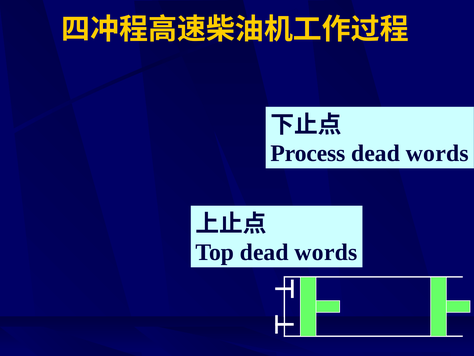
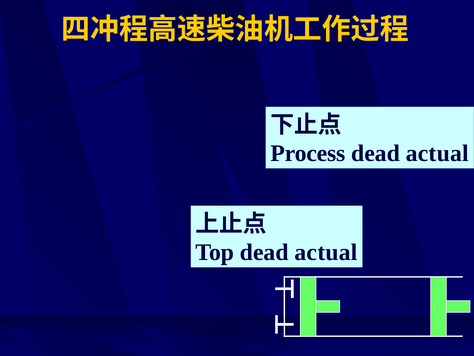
words at (437, 153): words -> actual
Top dead words: words -> actual
